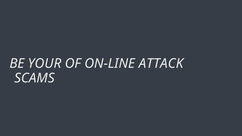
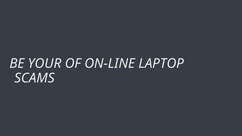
ATTACK: ATTACK -> LAPTOP
